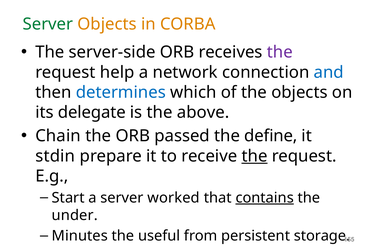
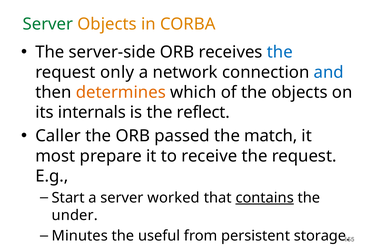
the at (280, 52) colour: purple -> blue
help: help -> only
determines colour: blue -> orange
delegate: delegate -> internals
above: above -> reflect
Chain: Chain -> Caller
define: define -> match
stdin: stdin -> most
the at (255, 156) underline: present -> none
